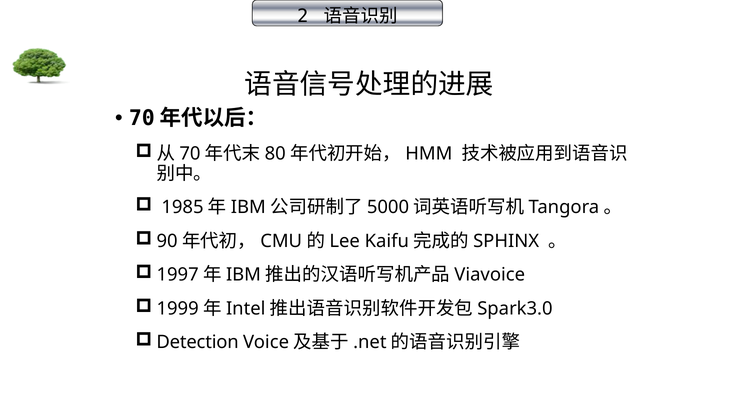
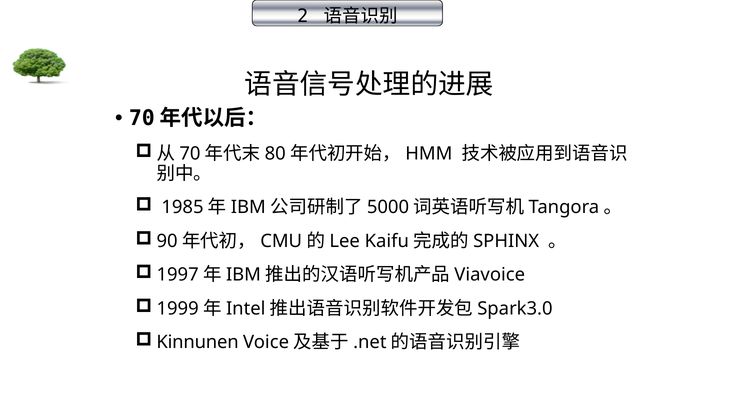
Detection: Detection -> Kinnunen
